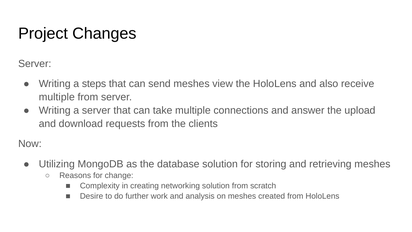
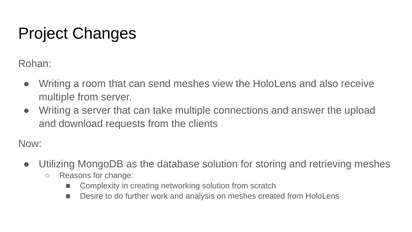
Server at (35, 64): Server -> Rohan
steps: steps -> room
